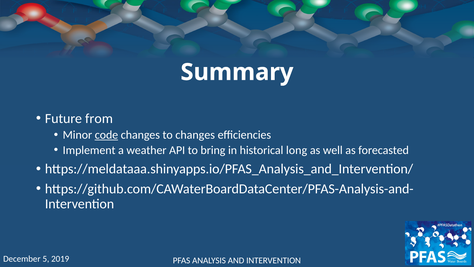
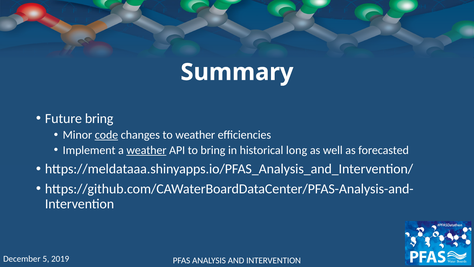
Future from: from -> bring
to changes: changes -> weather
weather at (146, 150) underline: none -> present
